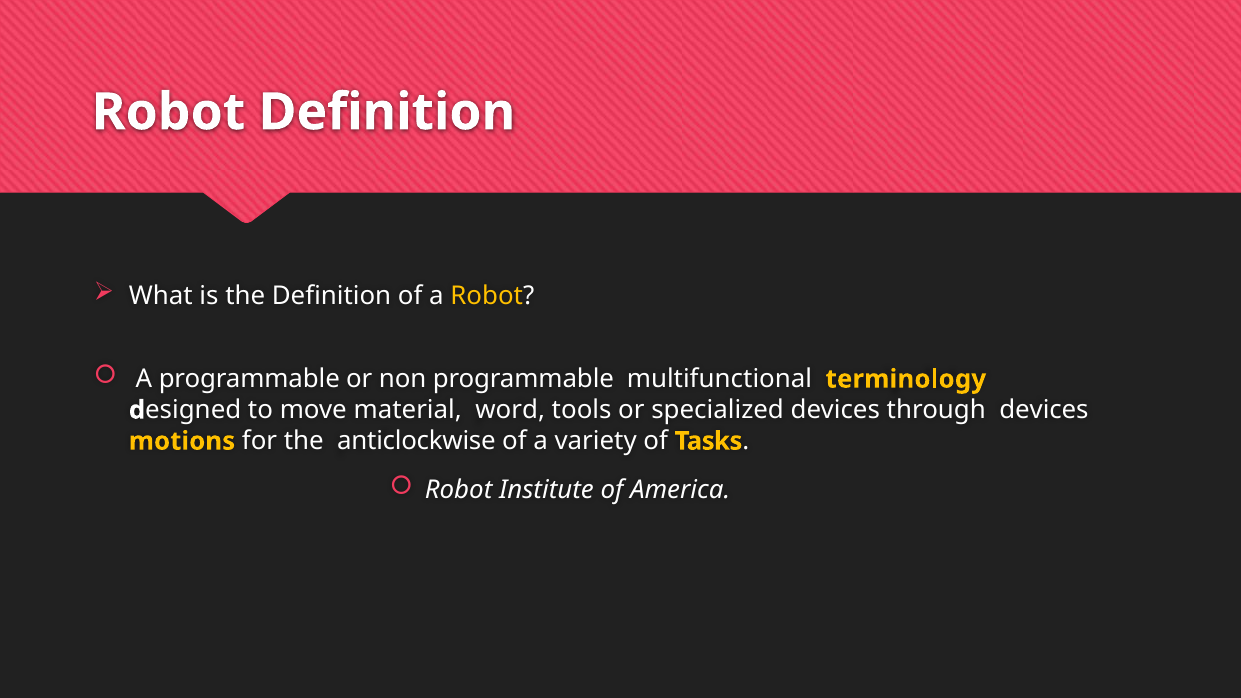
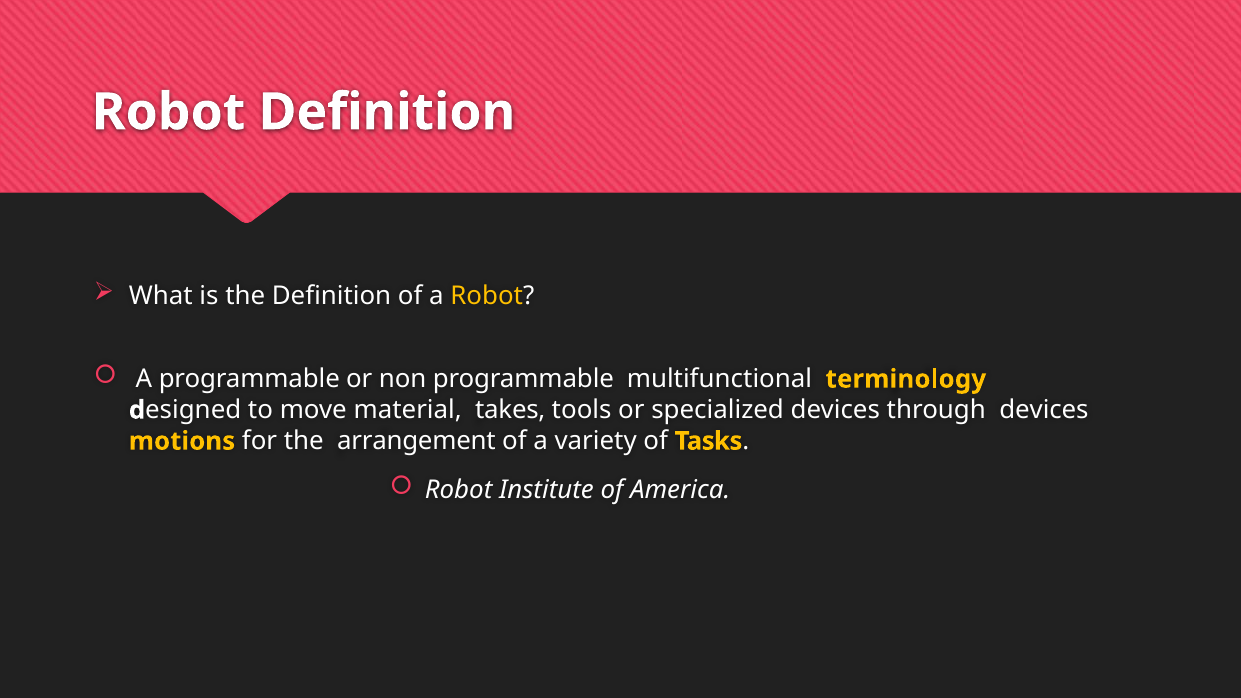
word: word -> takes
anticlockwise: anticlockwise -> arrangement
